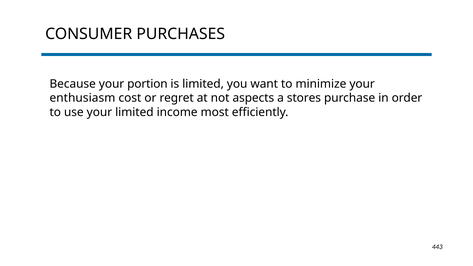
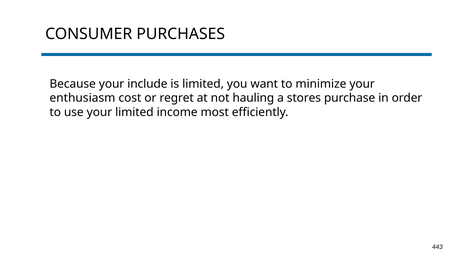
portion: portion -> include
aspects: aspects -> hauling
